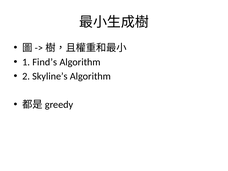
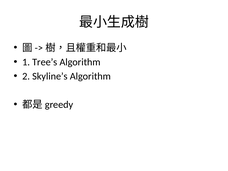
Find’s: Find’s -> Tree’s
